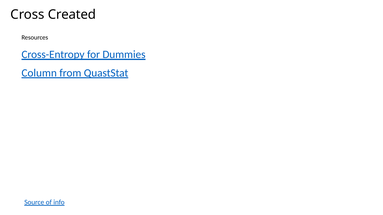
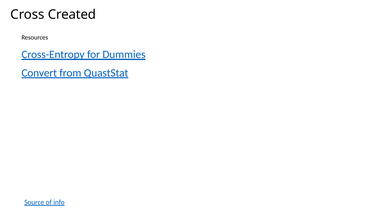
Column: Column -> Convert
